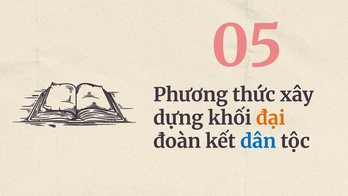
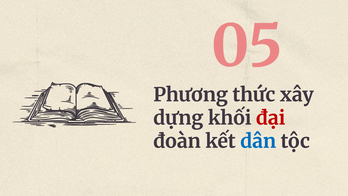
đại colour: orange -> red
